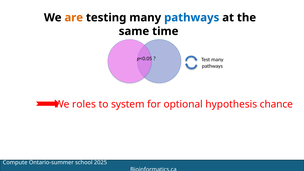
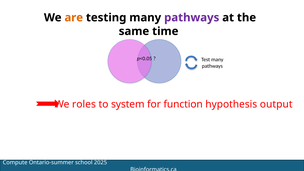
pathways at (192, 18) colour: blue -> purple
optional: optional -> function
chance: chance -> output
